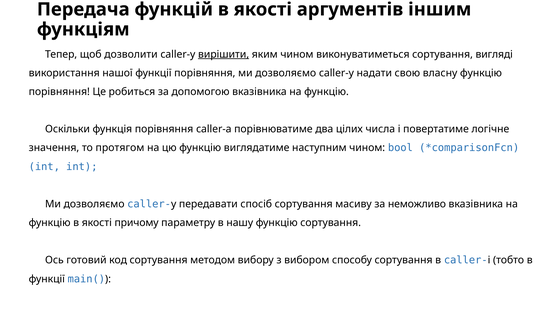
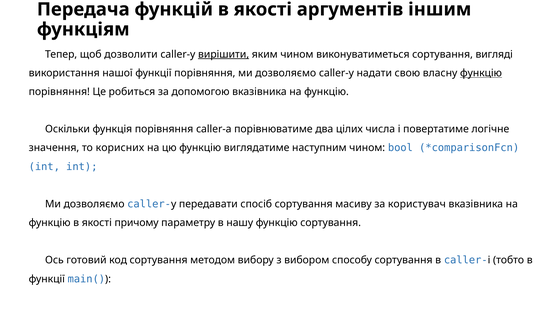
функцію at (481, 73) underline: none -> present
протягом: протягом -> корисних
неможливо: неможливо -> користувач
